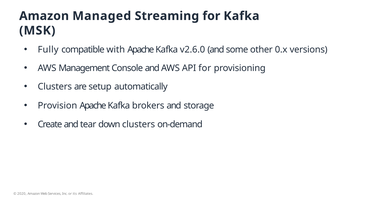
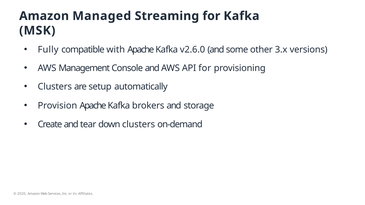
0.x: 0.x -> 3.x
